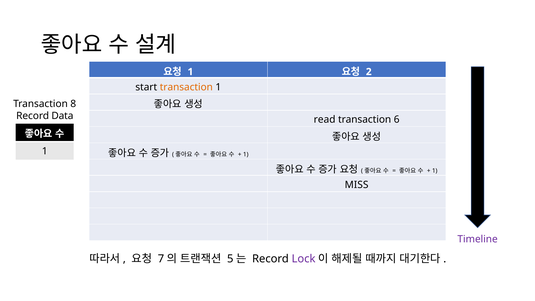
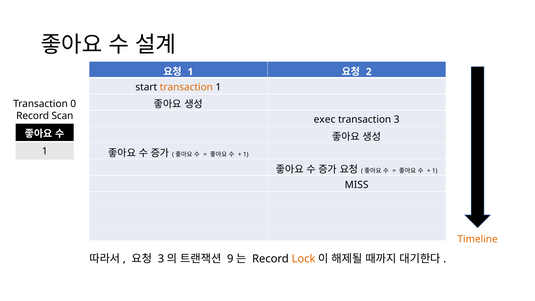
8: 8 -> 0
Data: Data -> Scan
read: read -> exec
transaction 6: 6 -> 3
Timeline colour: purple -> orange
7 at (161, 259): 7 -> 3
5: 5 -> 9
Lock colour: purple -> orange
